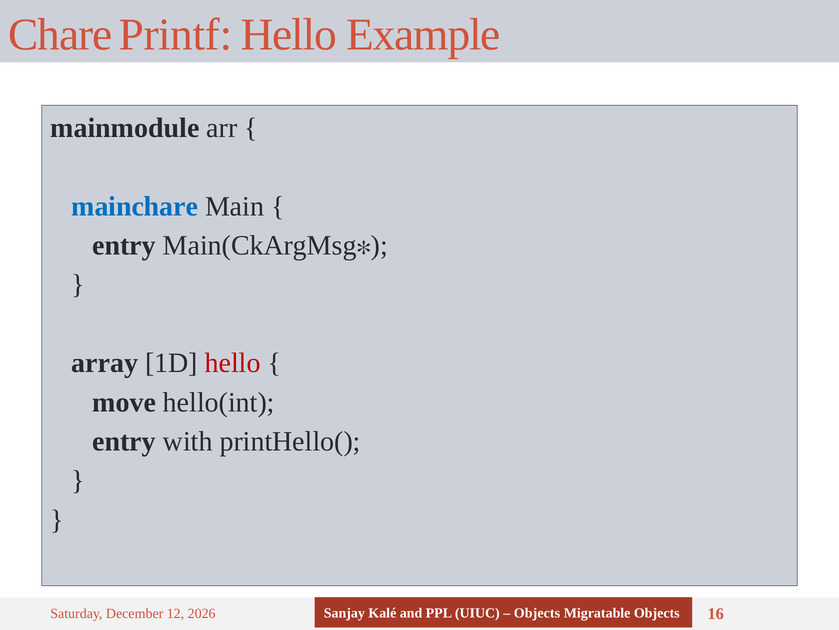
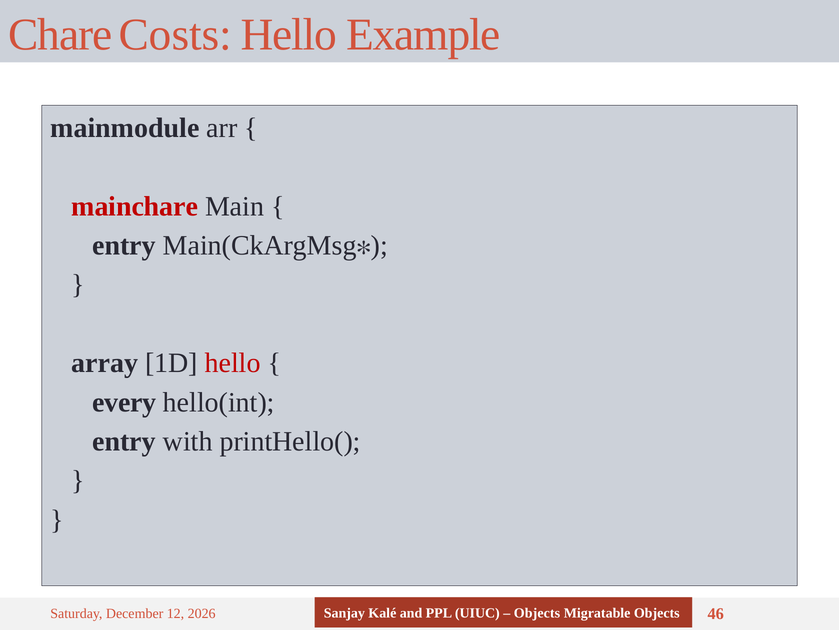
Printf: Printf -> Costs
mainchare colour: blue -> red
move: move -> every
16: 16 -> 46
